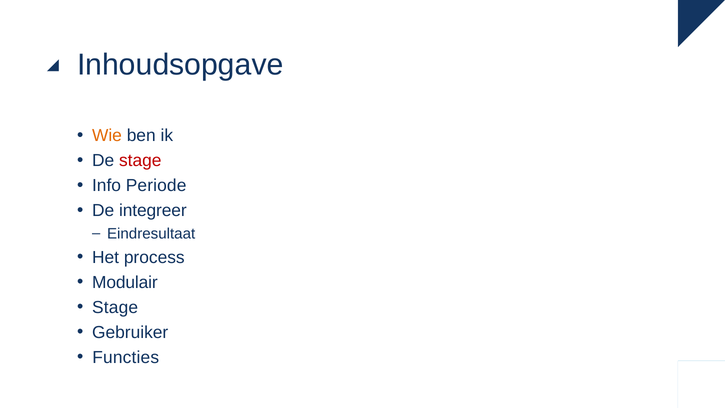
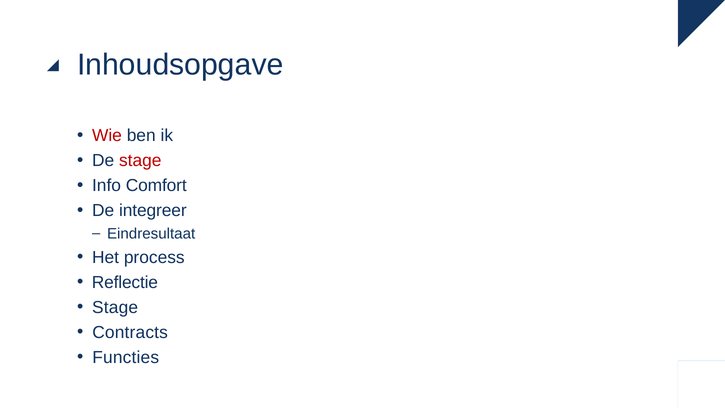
Wie colour: orange -> red
Periode: Periode -> Comfort
Modulair: Modulair -> Reflectie
Gebruiker: Gebruiker -> Contracts
